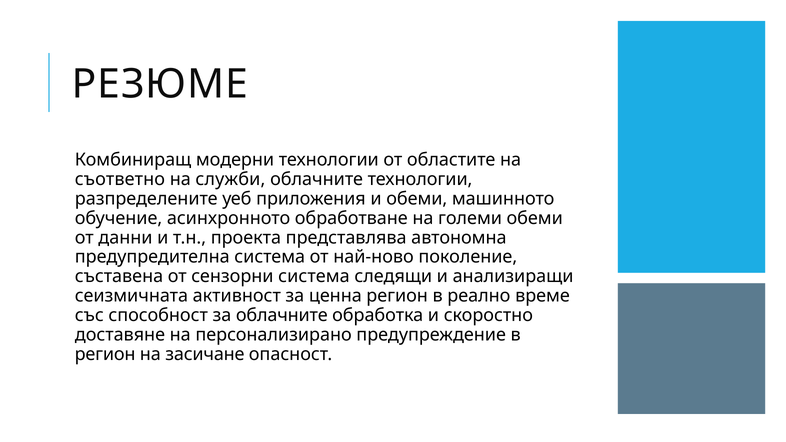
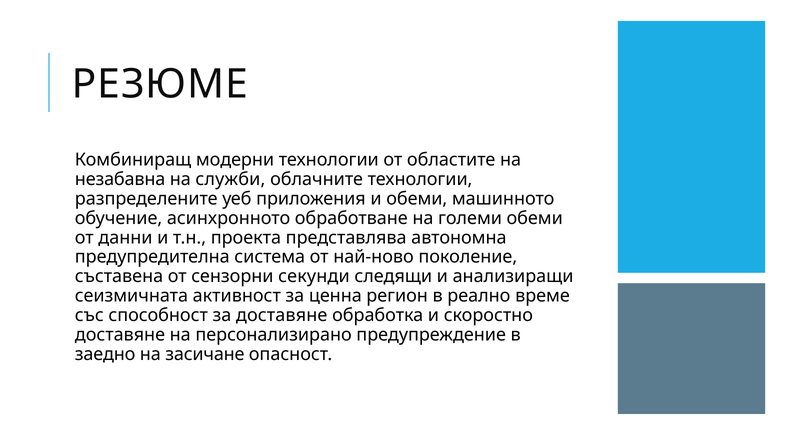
съответно: съответно -> незабавна
сензорни система: система -> секунди
за облачните: облачните -> доставяне
регион at (105, 354): регион -> заедно
